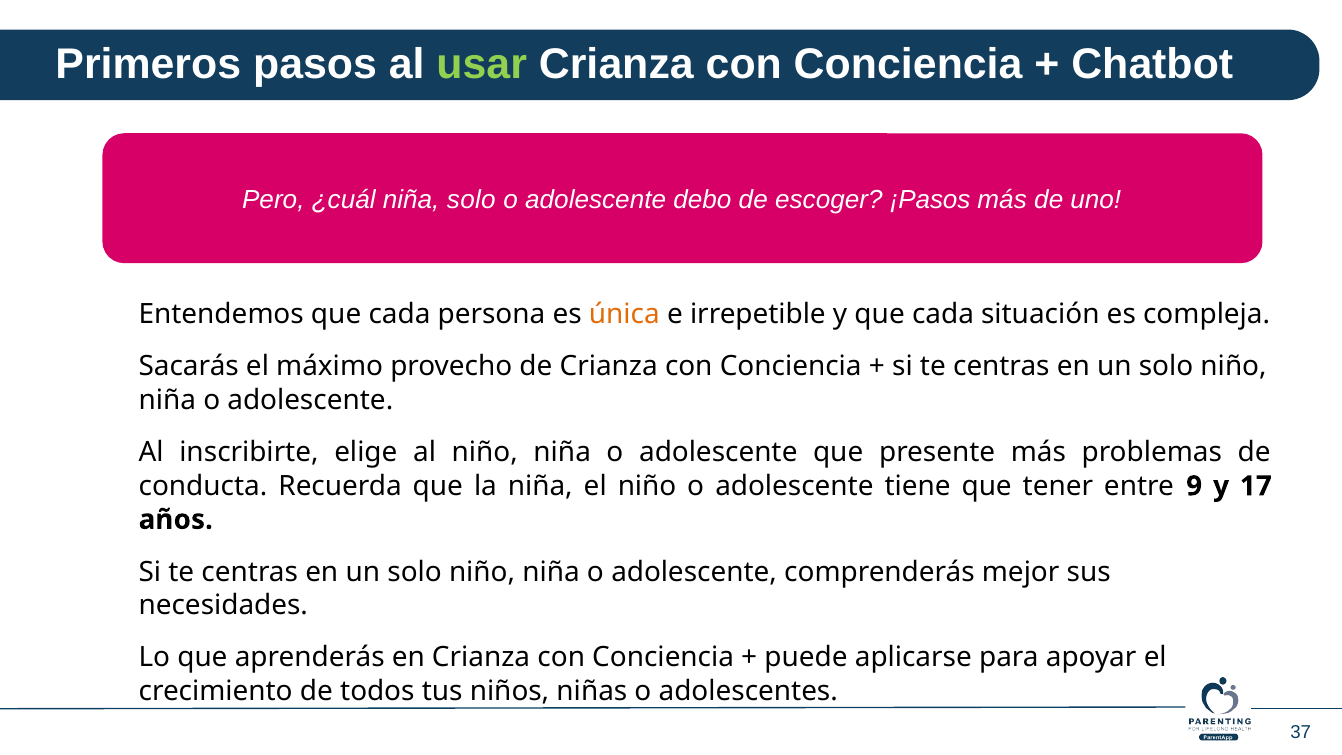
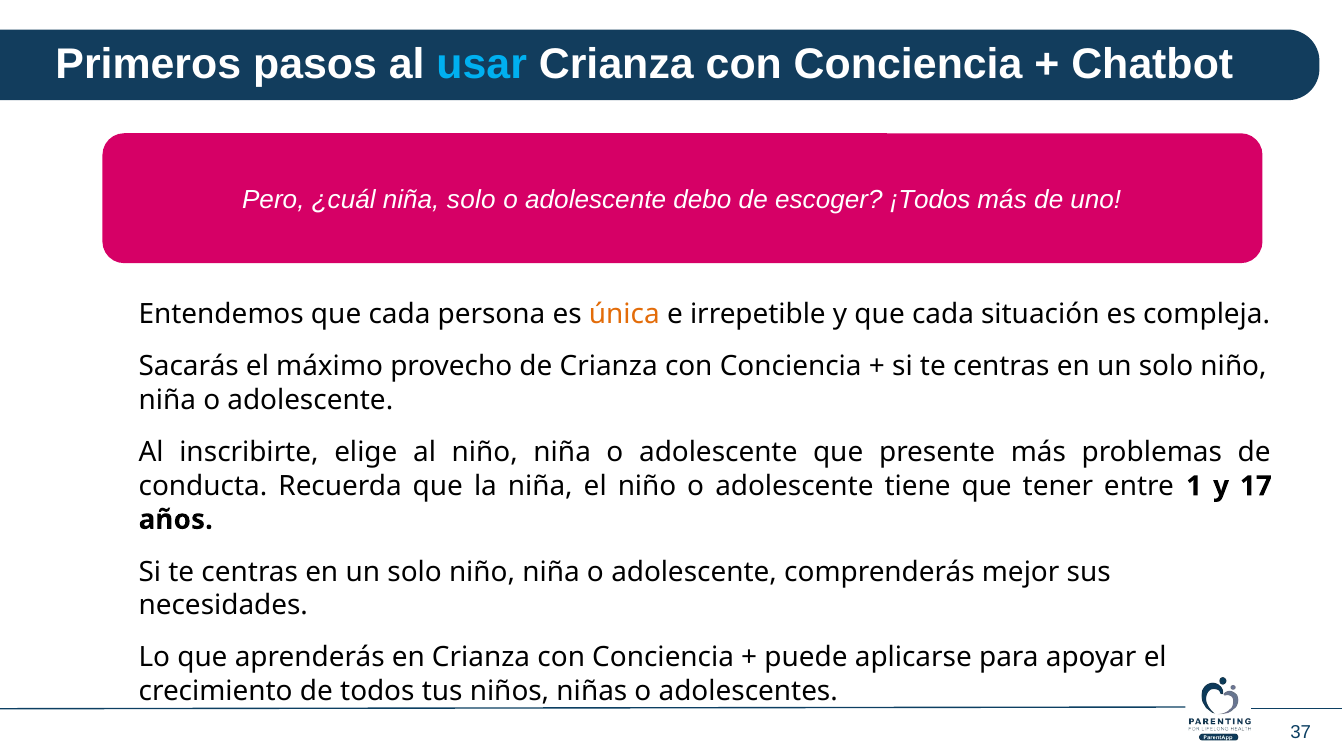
usar colour: light green -> light blue
¡Pasos: ¡Pasos -> ¡Todos
9: 9 -> 1
